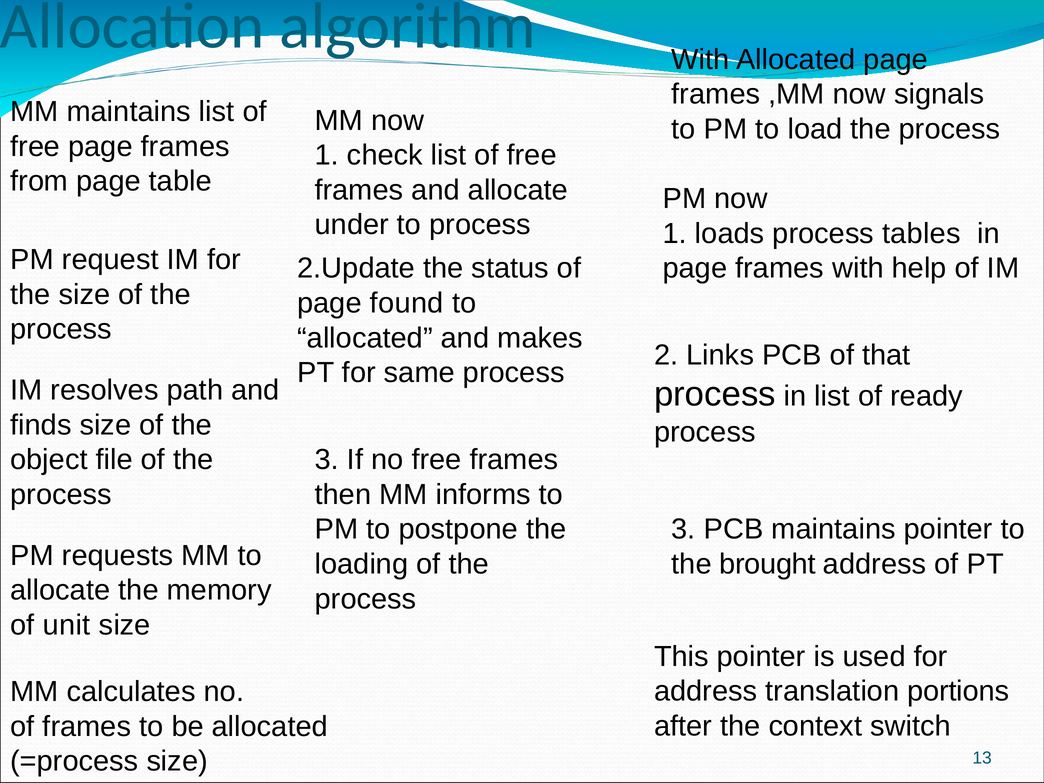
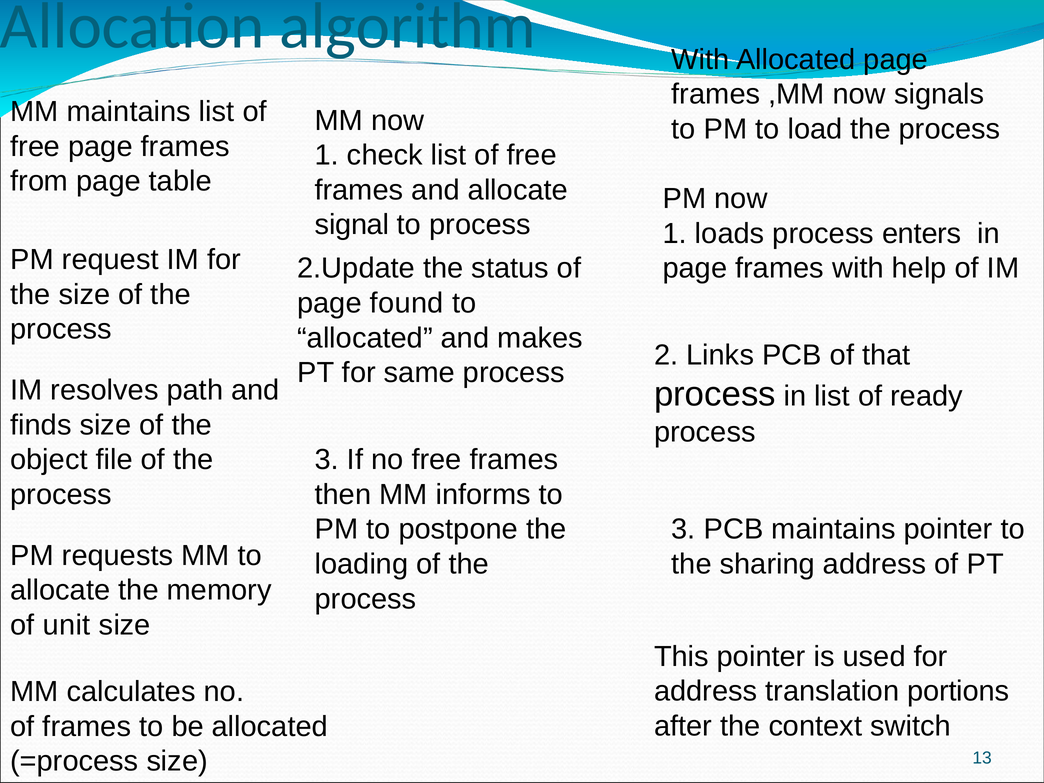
under: under -> signal
tables: tables -> enters
brought: brought -> sharing
